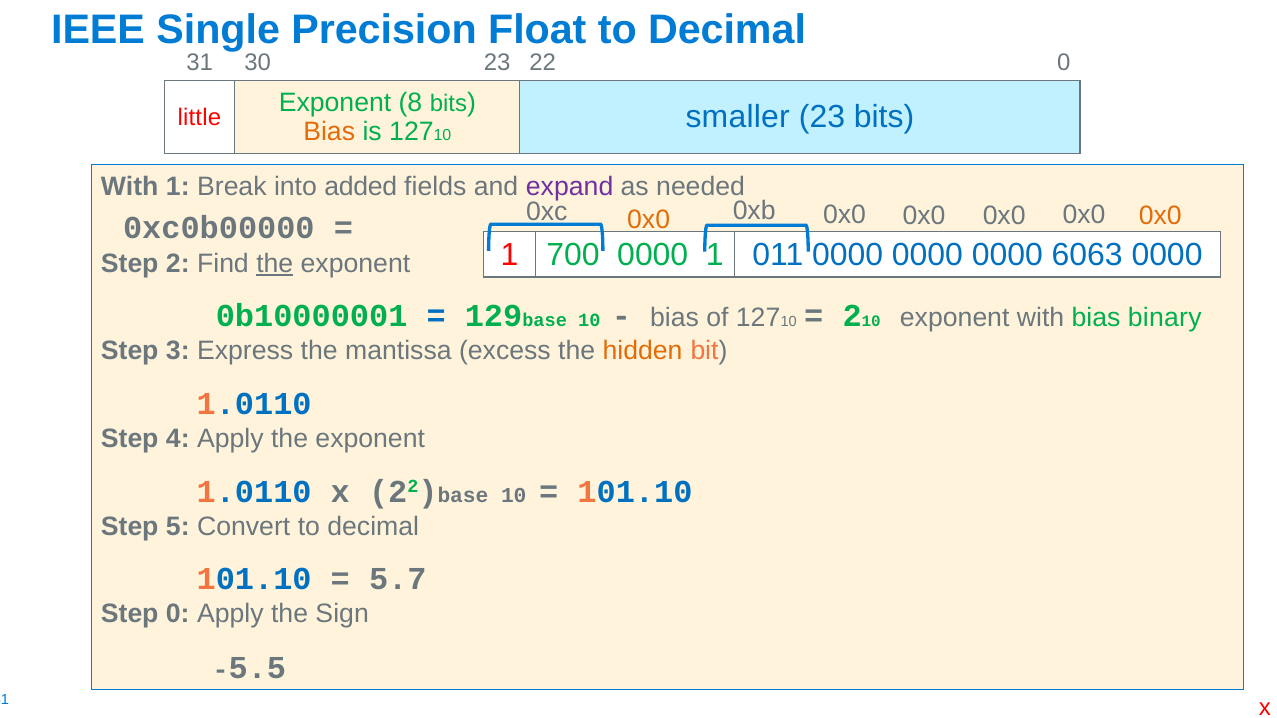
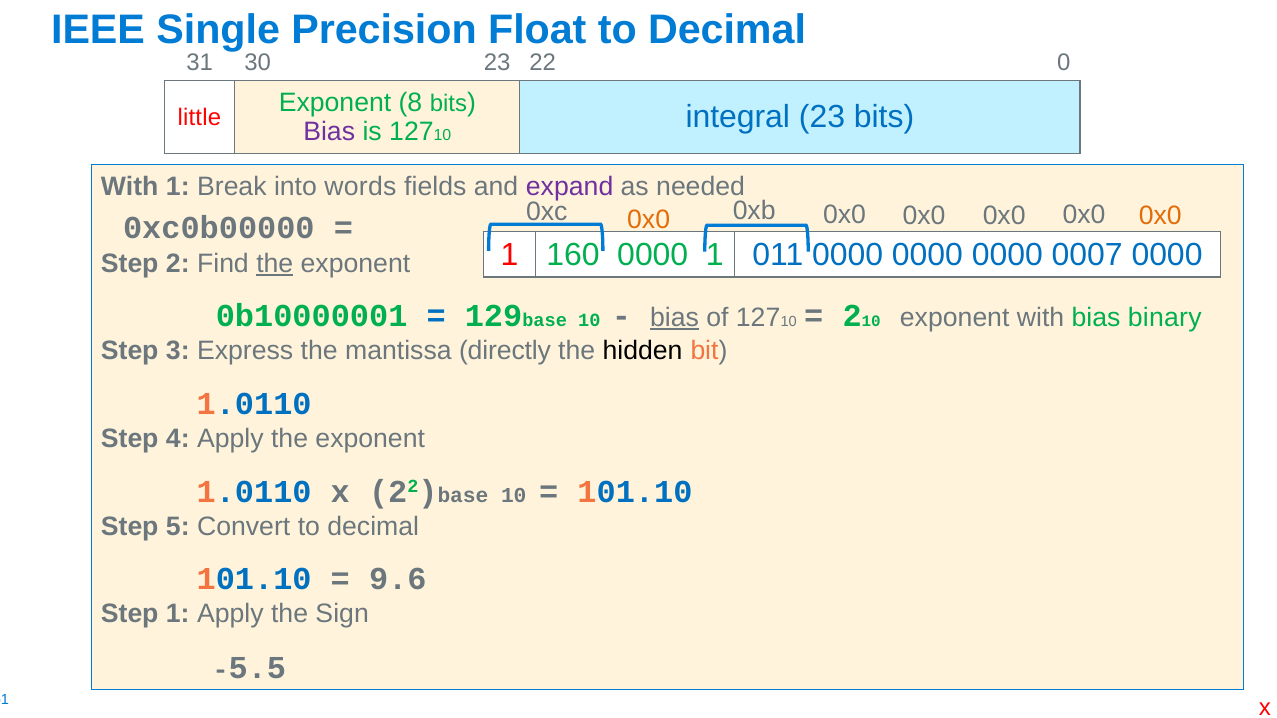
smaller: smaller -> integral
Bias at (329, 132) colour: orange -> purple
added: added -> words
700: 700 -> 160
6063: 6063 -> 0007
bias at (675, 318) underline: none -> present
excess: excess -> directly
hidden colour: orange -> black
5.7: 5.7 -> 9.6
Step 0: 0 -> 1
